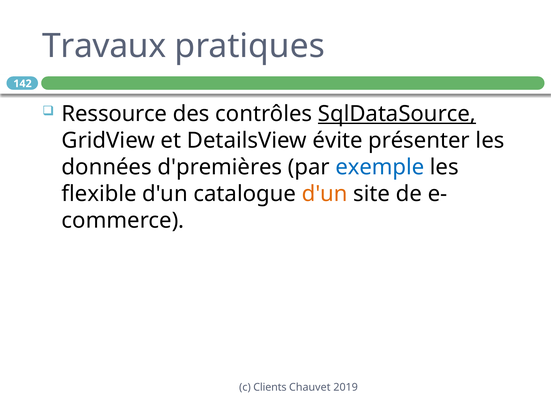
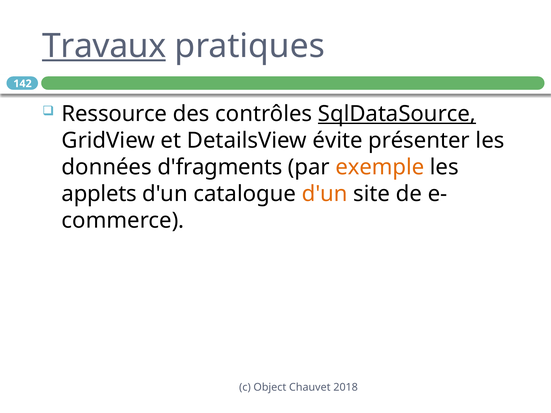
Travaux underline: none -> present
d'premières: d'premières -> d'fragments
exemple colour: blue -> orange
flexible: flexible -> applets
Clients: Clients -> Object
2019: 2019 -> 2018
